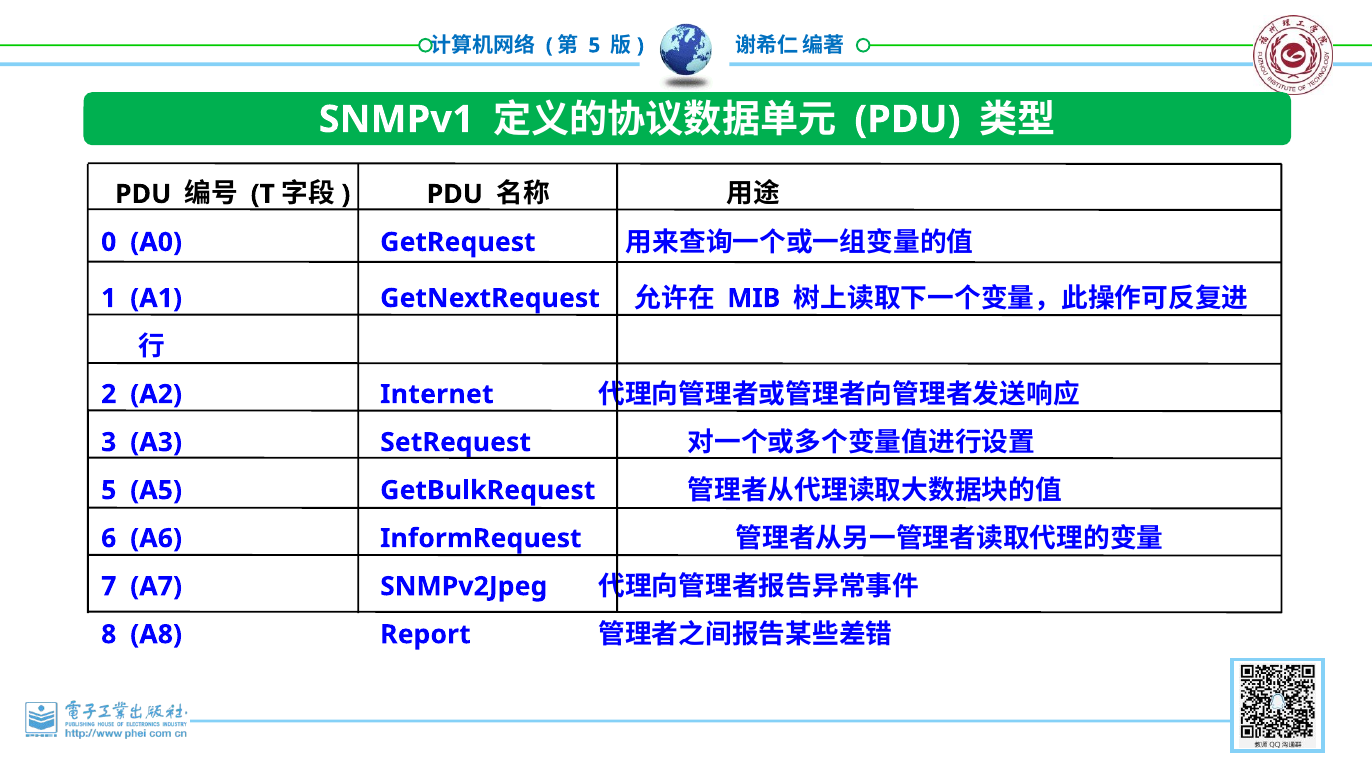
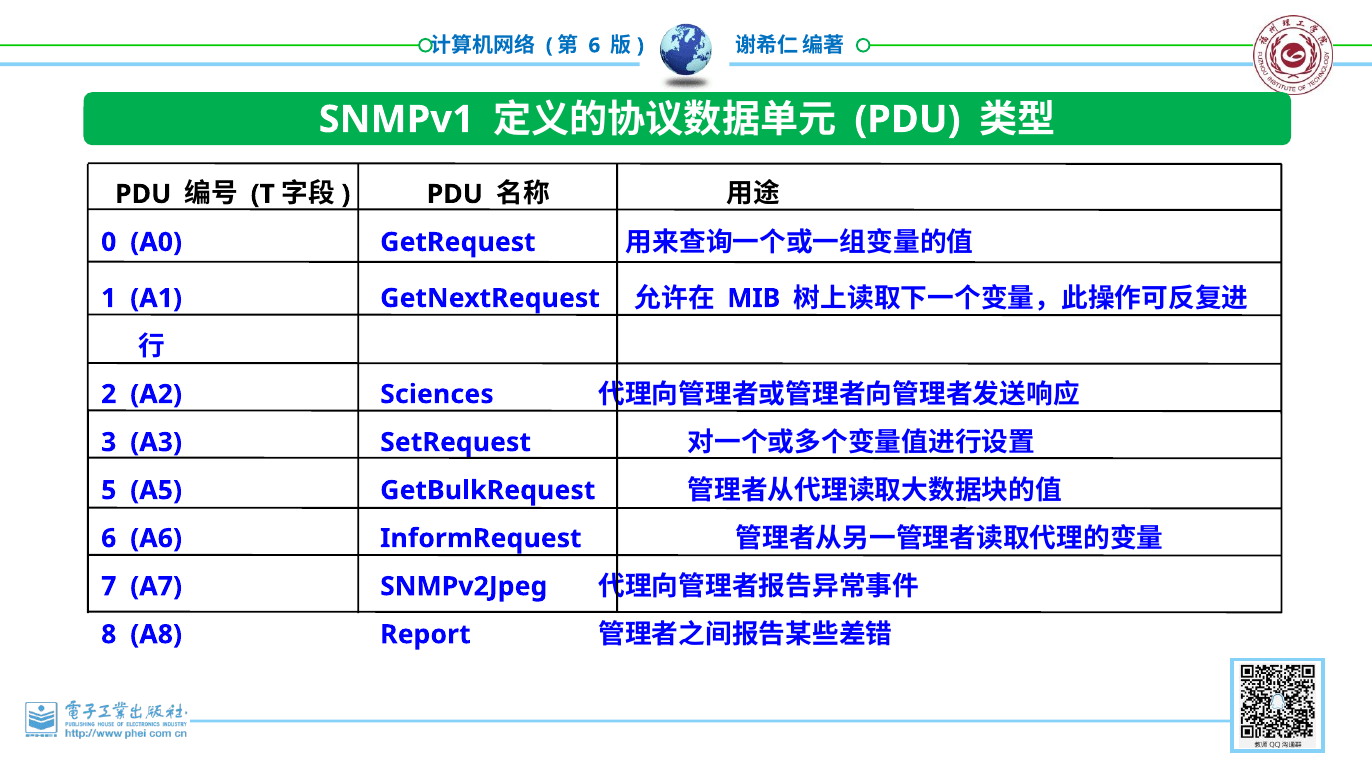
5 at (594, 45): 5 -> 6
Internet: Internet -> Sciences
